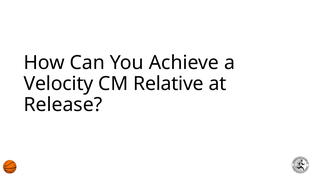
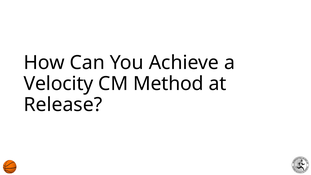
Relative: Relative -> Method
